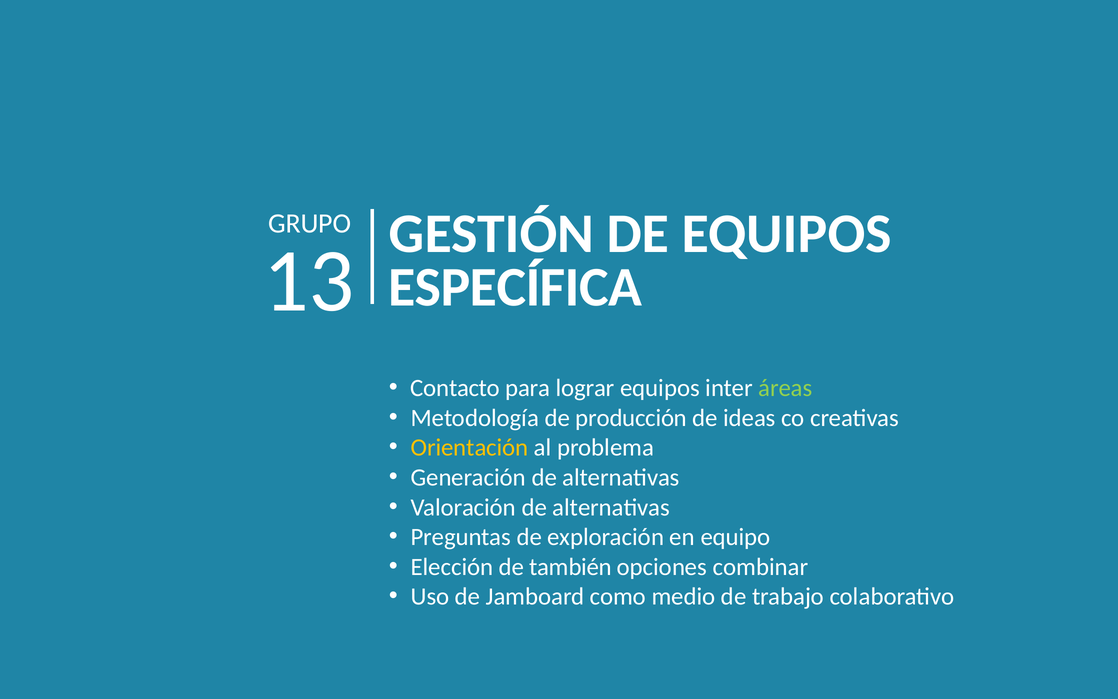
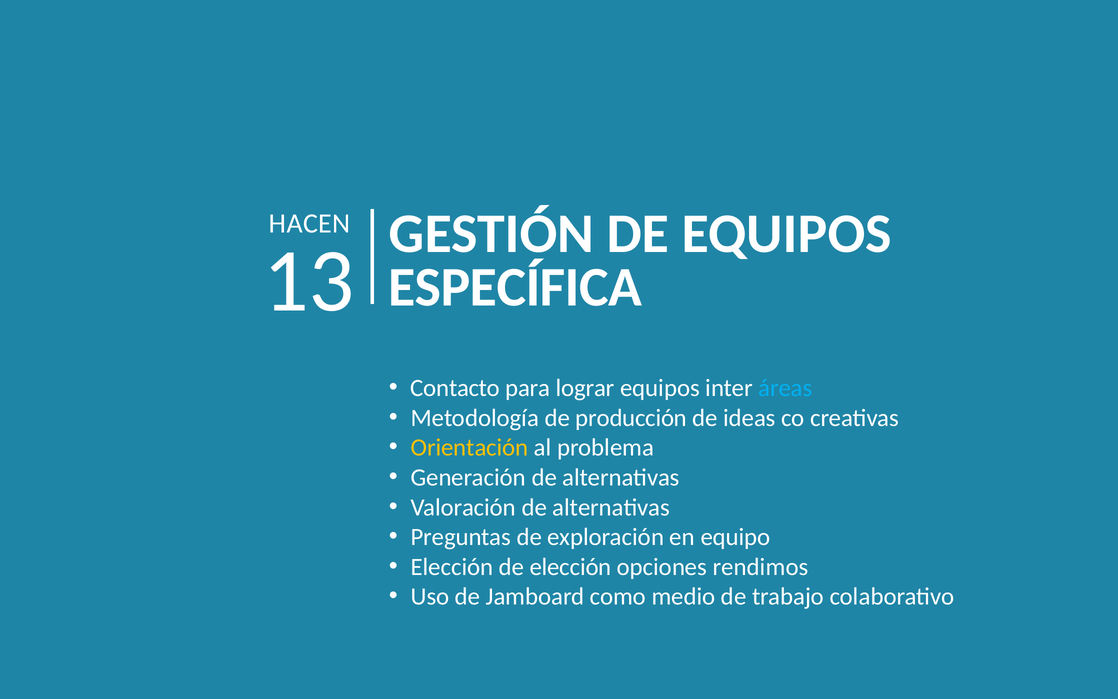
GRUPO: GRUPO -> HACEN
áreas colour: light green -> light blue
de también: también -> elección
combinar: combinar -> rendimos
